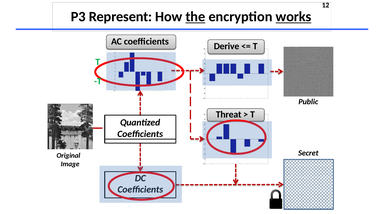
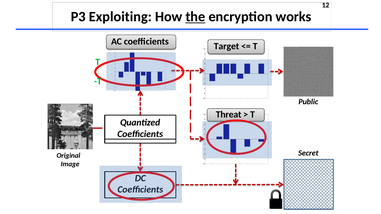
Represent: Represent -> Exploiting
works underline: present -> none
Derive: Derive -> Target
